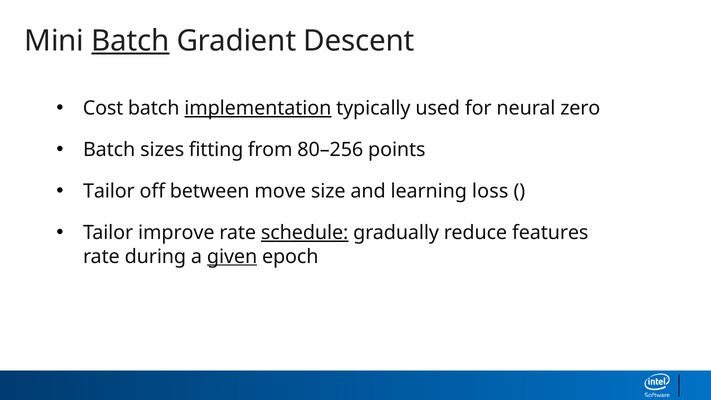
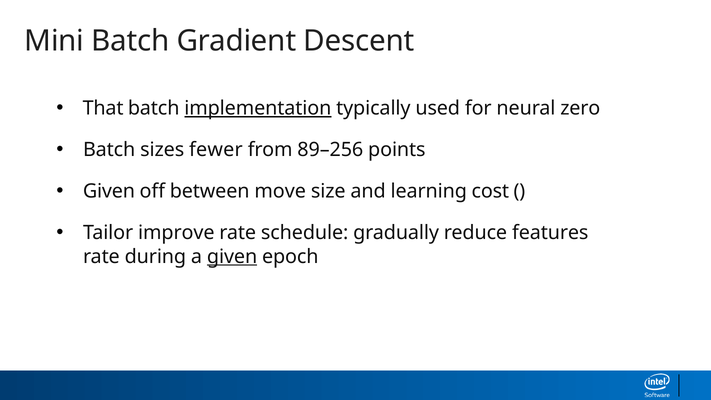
Batch at (130, 41) underline: present -> none
Cost: Cost -> That
fitting: fitting -> fewer
80–256: 80–256 -> 89–256
Tailor at (109, 191): Tailor -> Given
loss: loss -> cost
schedule underline: present -> none
